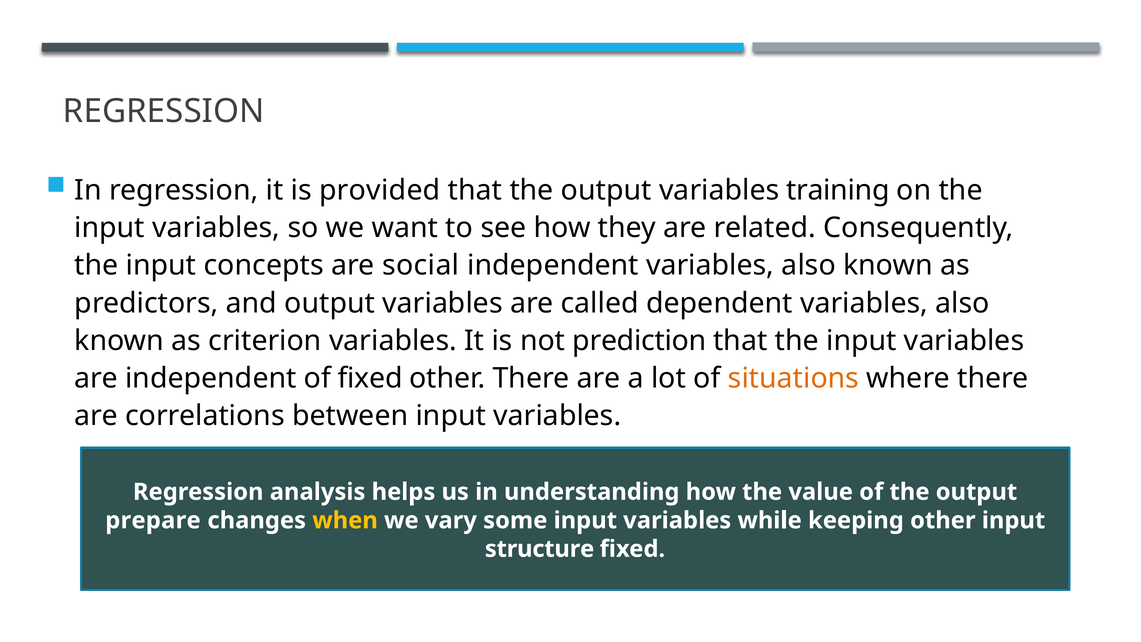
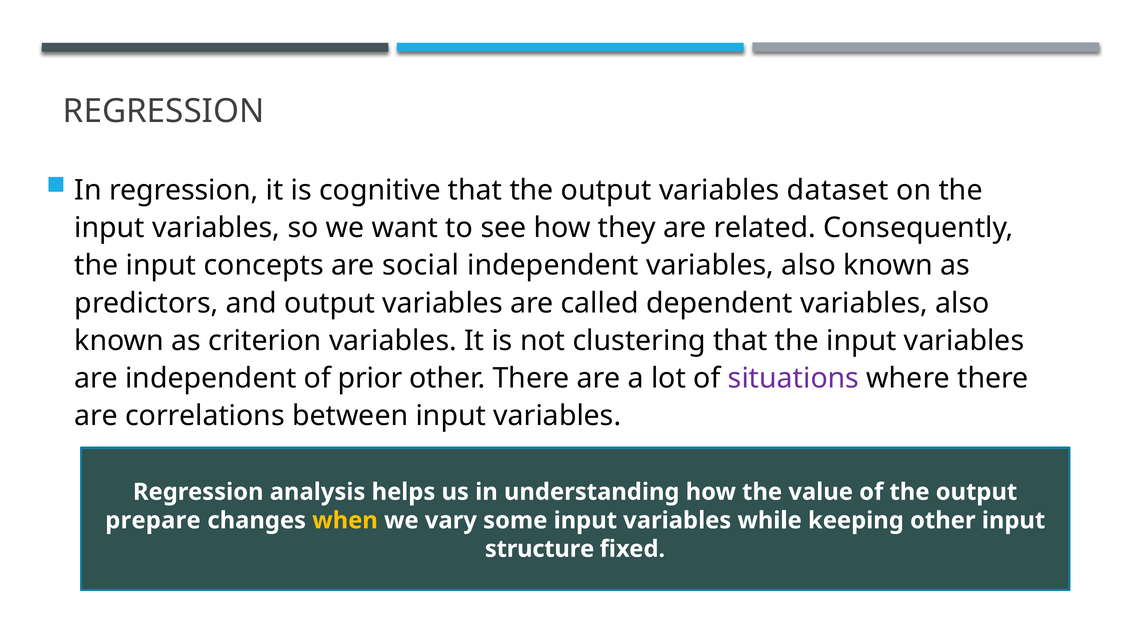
provided: provided -> cognitive
training: training -> dataset
prediction: prediction -> clustering
of fixed: fixed -> prior
situations colour: orange -> purple
